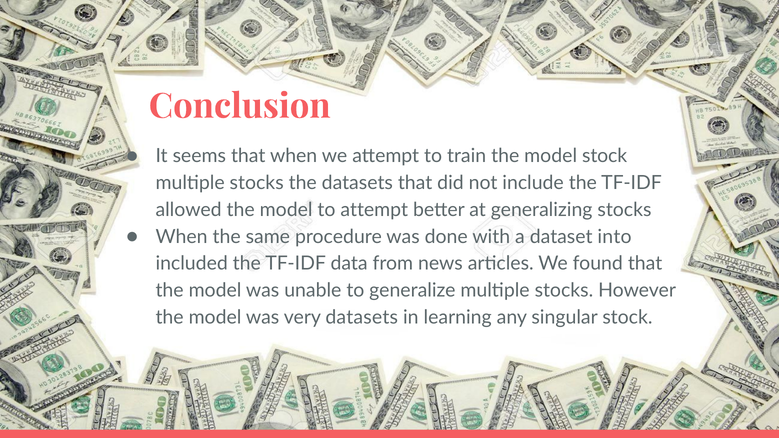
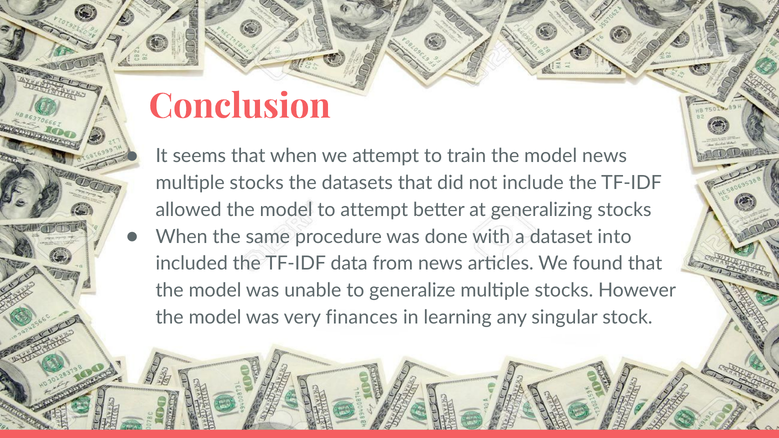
model stock: stock -> news
very datasets: datasets -> finances
